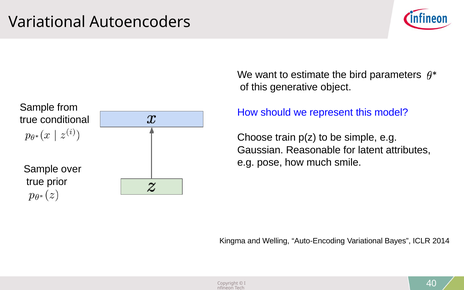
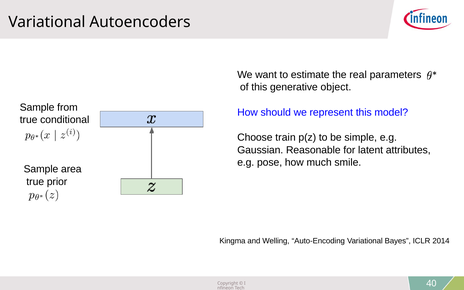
bird: bird -> real
over: over -> area
